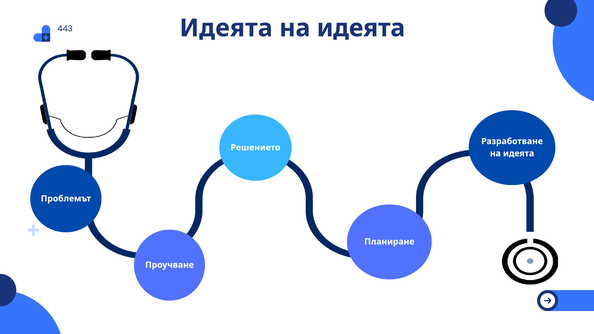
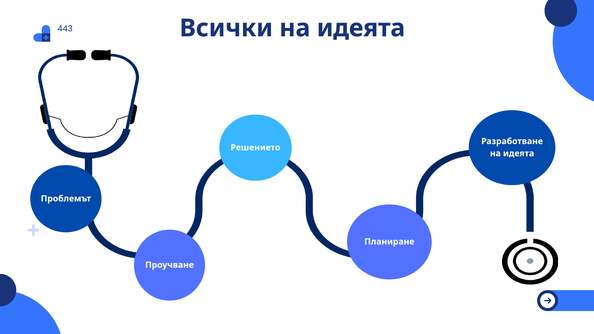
443 Идеята: Идеята -> Всички
